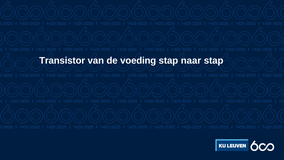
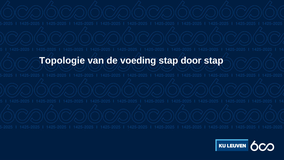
Transistor: Transistor -> Topologie
naar: naar -> door
